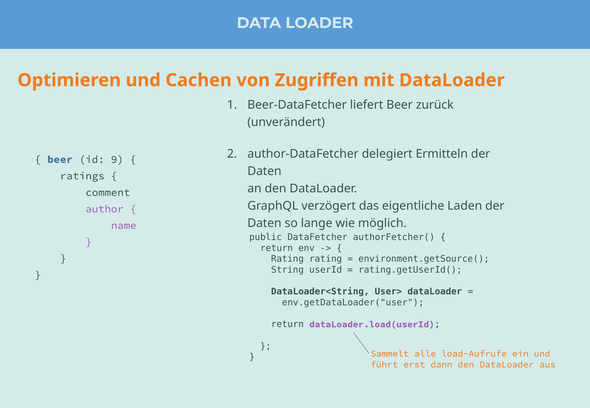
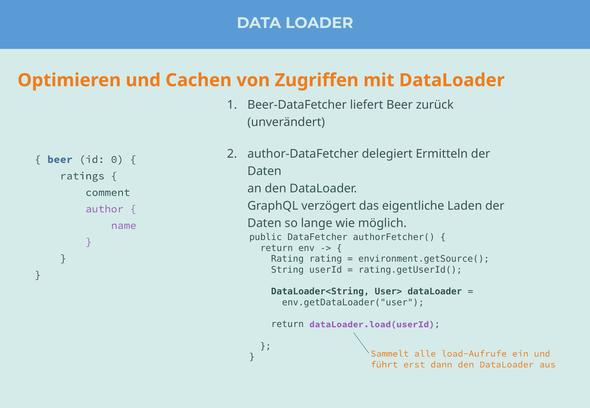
9: 9 -> 0
